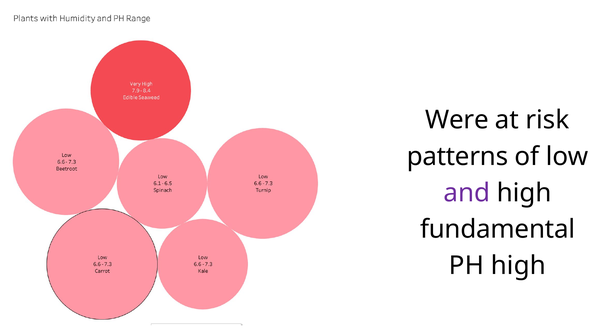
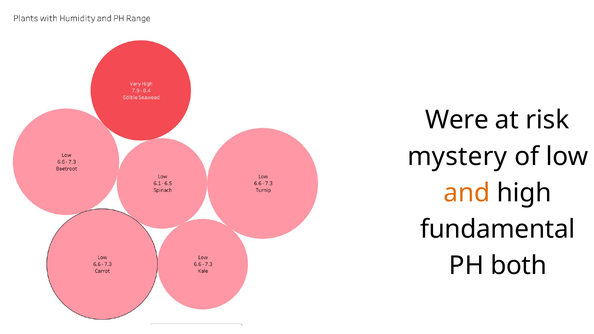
patterns: patterns -> mystery
and colour: purple -> orange
PH high: high -> both
